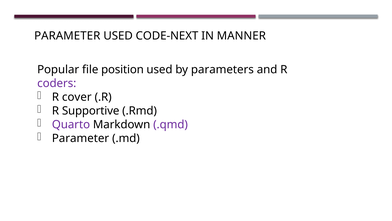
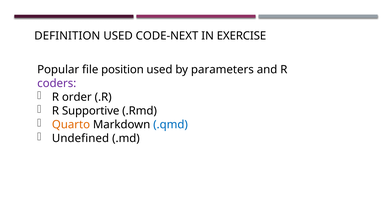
PARAMETER at (67, 36): PARAMETER -> DEFINITION
MANNER: MANNER -> EXERCISE
cover: cover -> order
Quarto colour: purple -> orange
.qmd colour: purple -> blue
Parameter at (81, 138): Parameter -> Undefined
